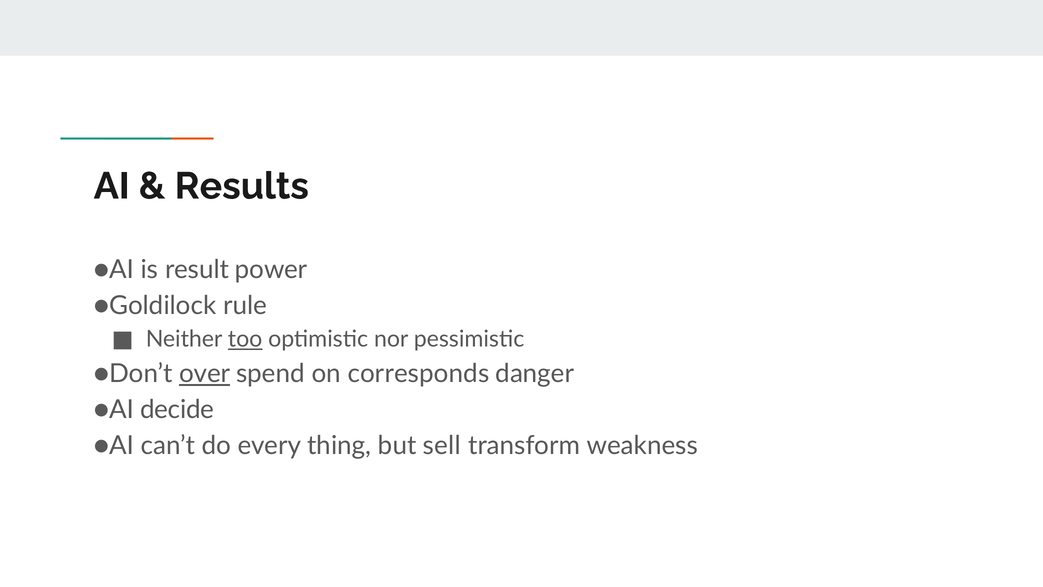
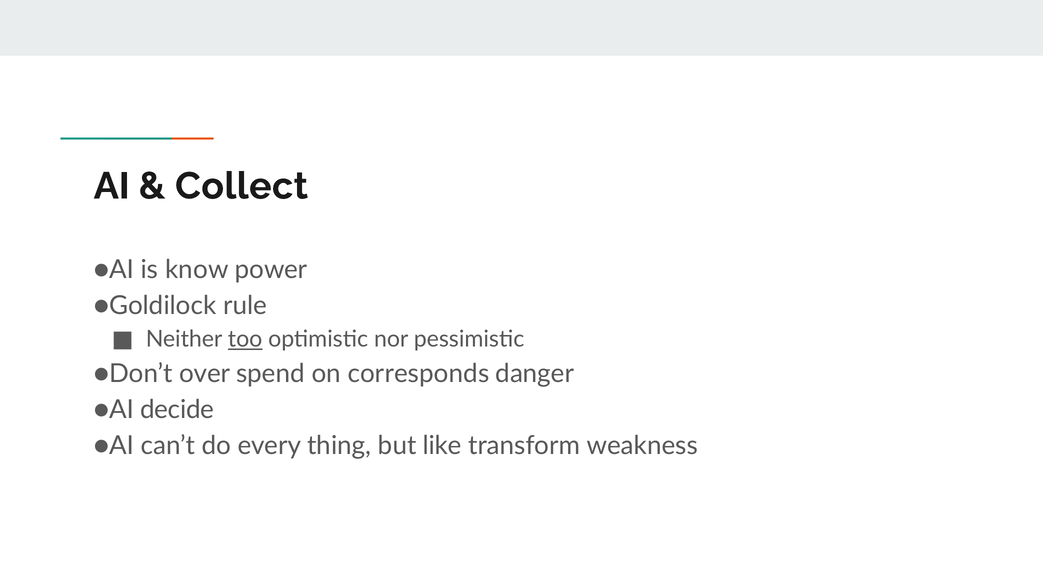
Results: Results -> Collect
result: result -> know
over underline: present -> none
sell: sell -> like
